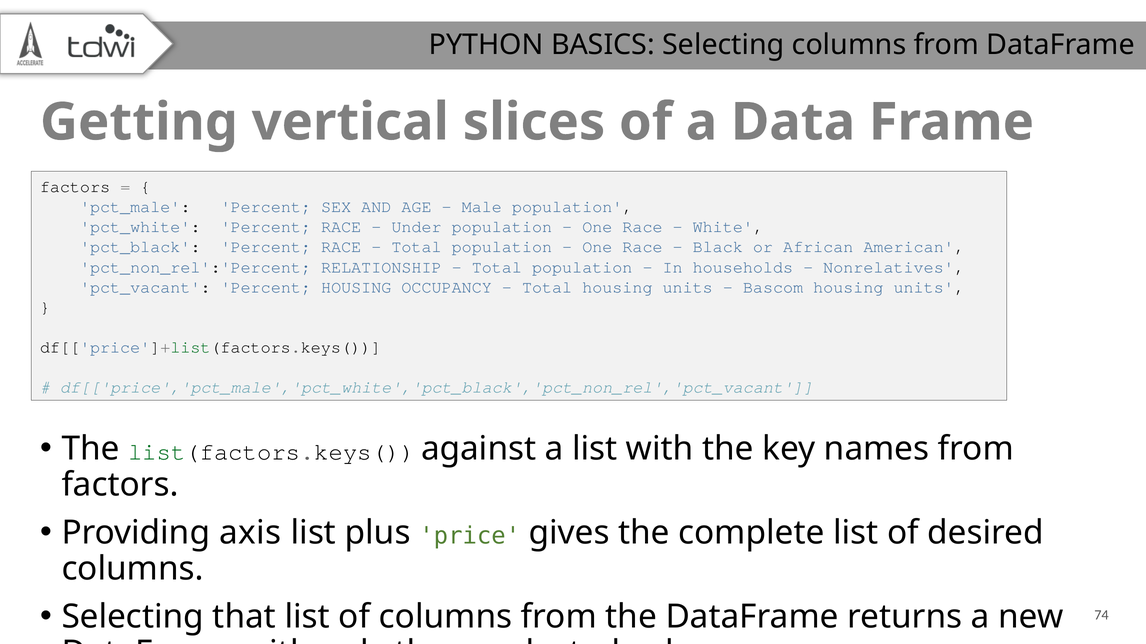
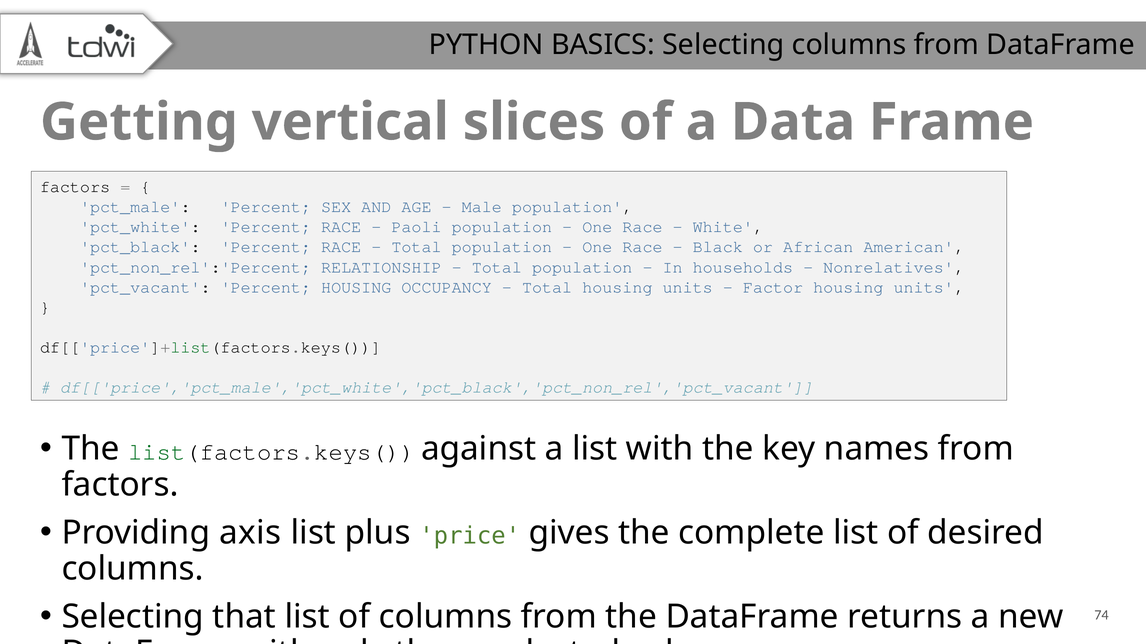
Under: Under -> Paoli
Bascom: Bascom -> Factor
